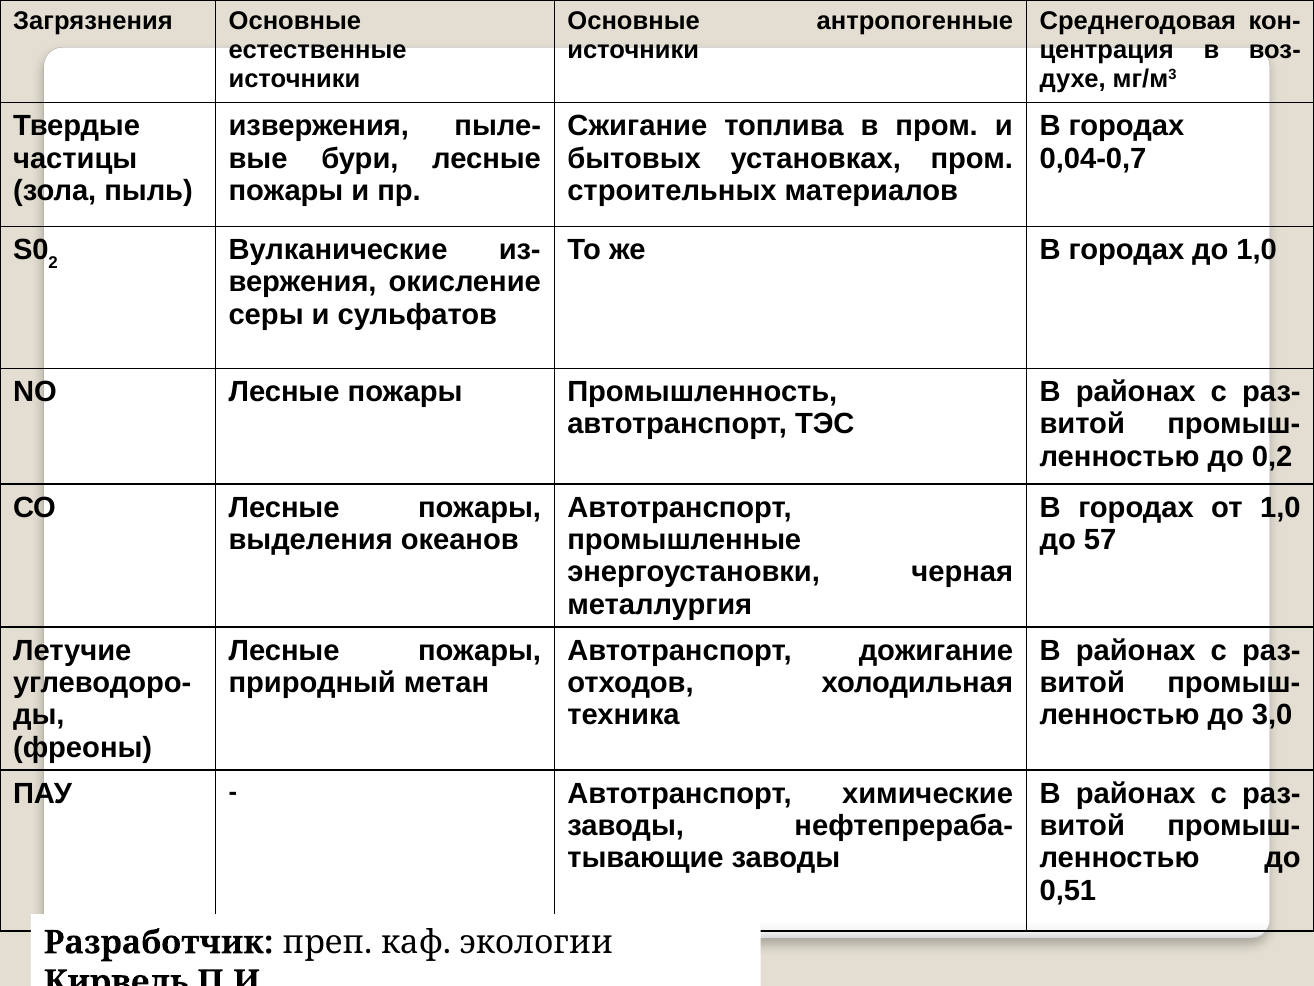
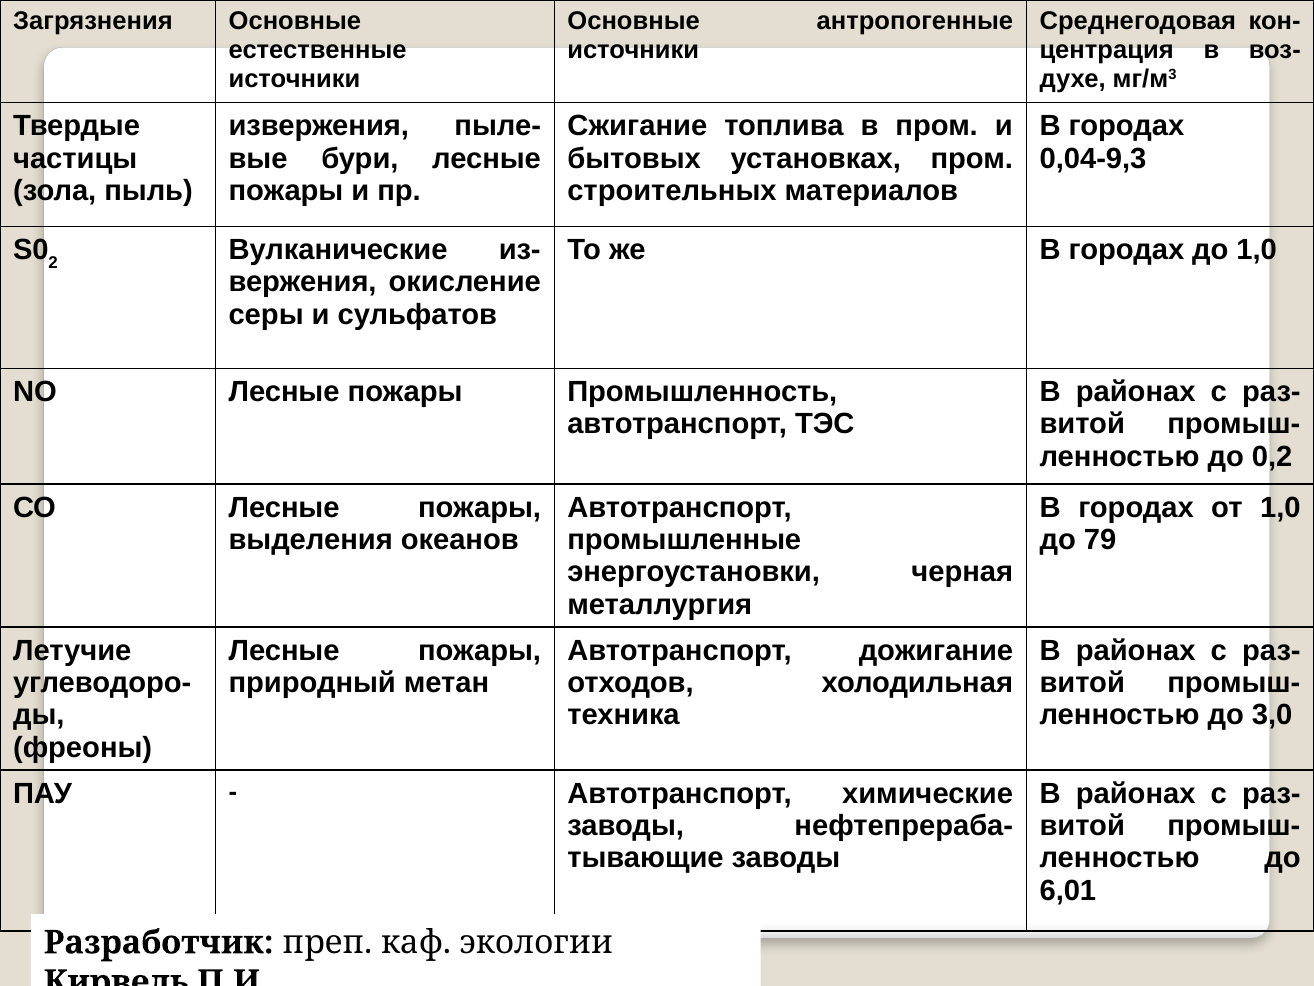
0,04-0,7: 0,04-0,7 -> 0,04-9,3
57: 57 -> 79
0,51: 0,51 -> 6,01
